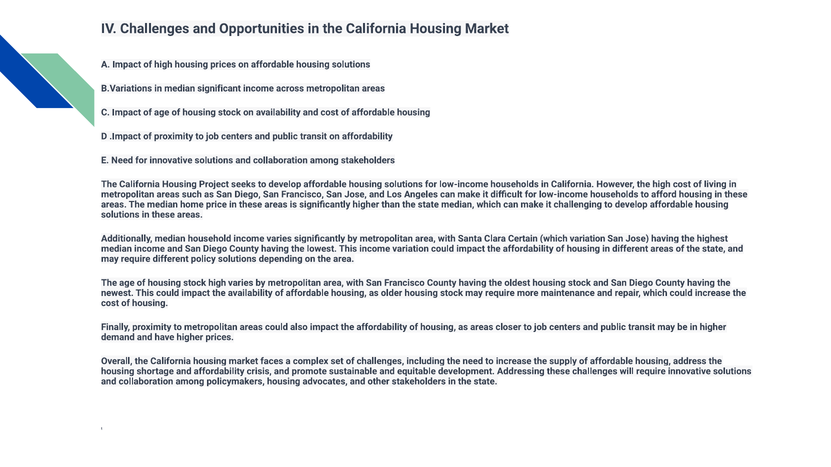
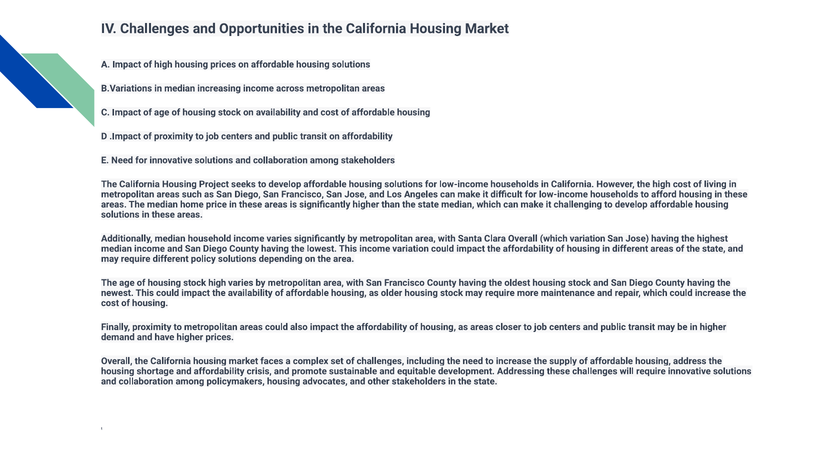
significant: significant -> increasing
Clara Certain: Certain -> Overall
